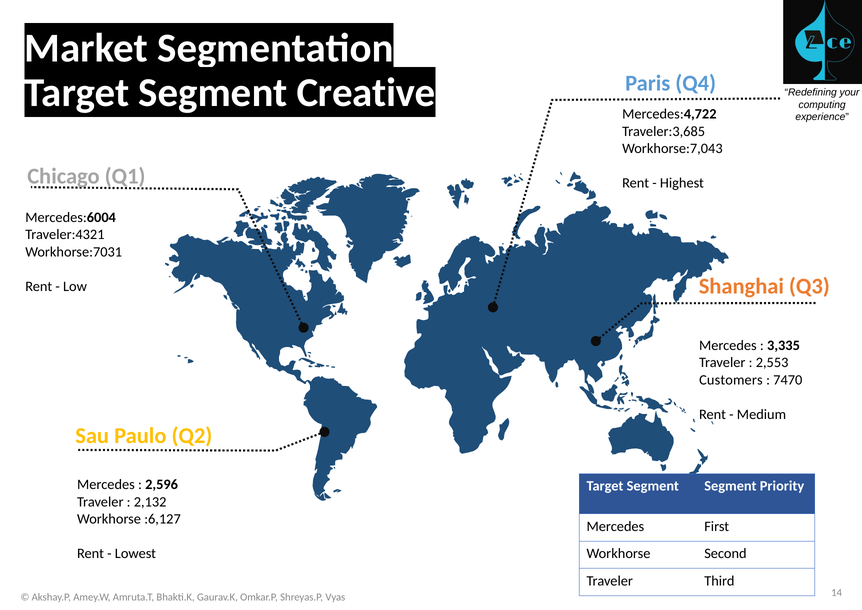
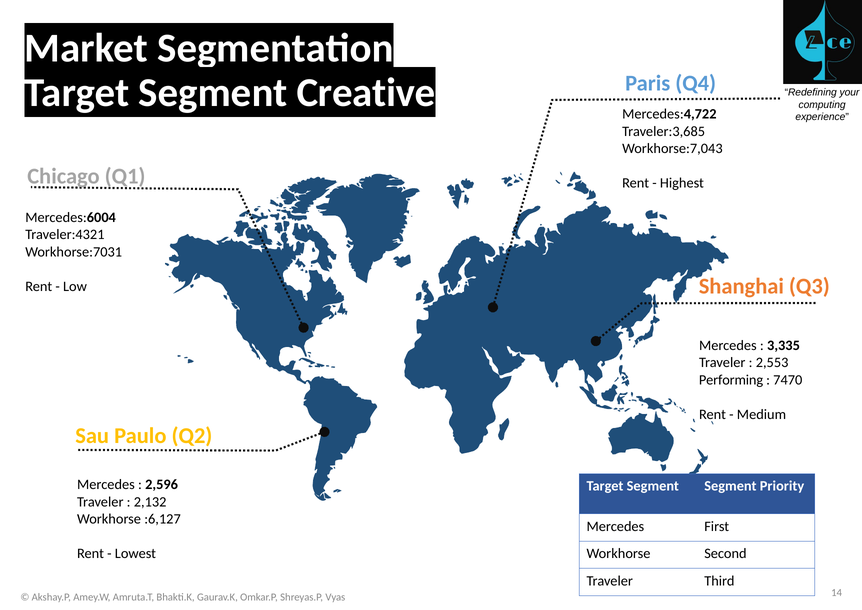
Customers: Customers -> Performing
